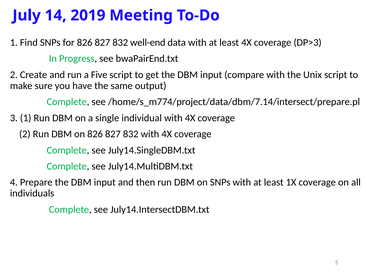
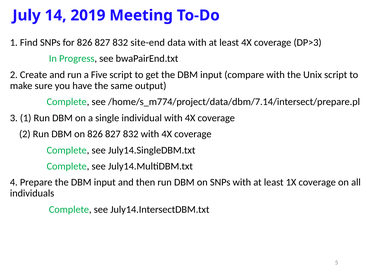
well-end: well-end -> site-end
